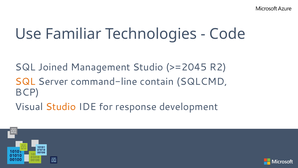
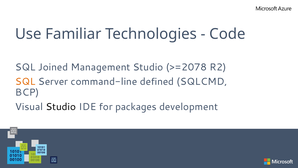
>=2045: >=2045 -> >=2078
contain: contain -> defined
Studio at (61, 107) colour: orange -> black
response: response -> packages
